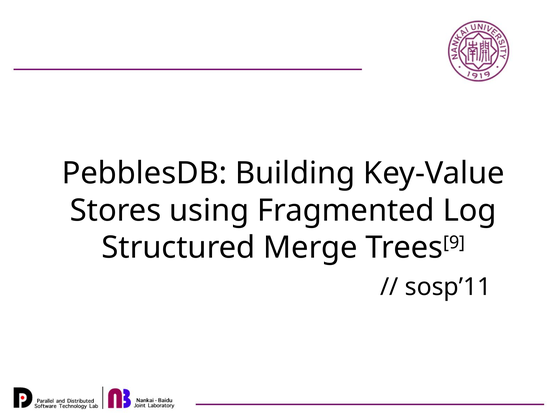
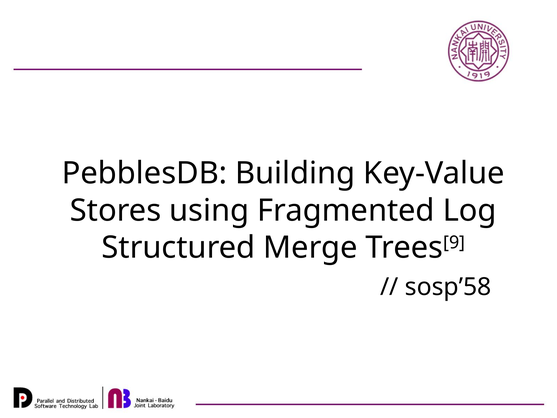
sosp’11: sosp’11 -> sosp’58
